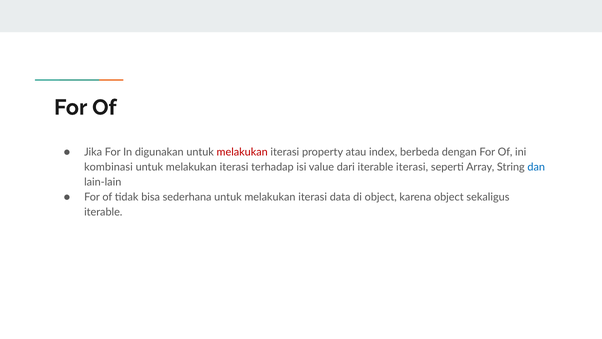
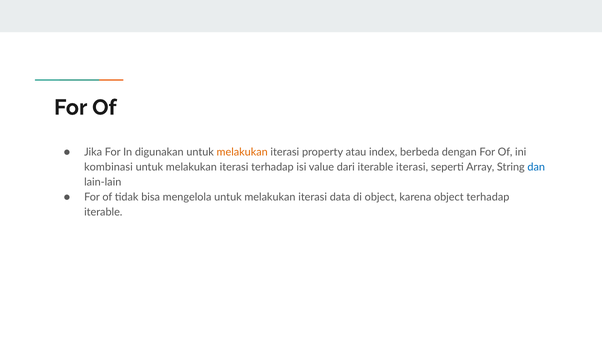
melakukan at (242, 152) colour: red -> orange
sederhana: sederhana -> mengelola
object sekaligus: sekaligus -> terhadap
